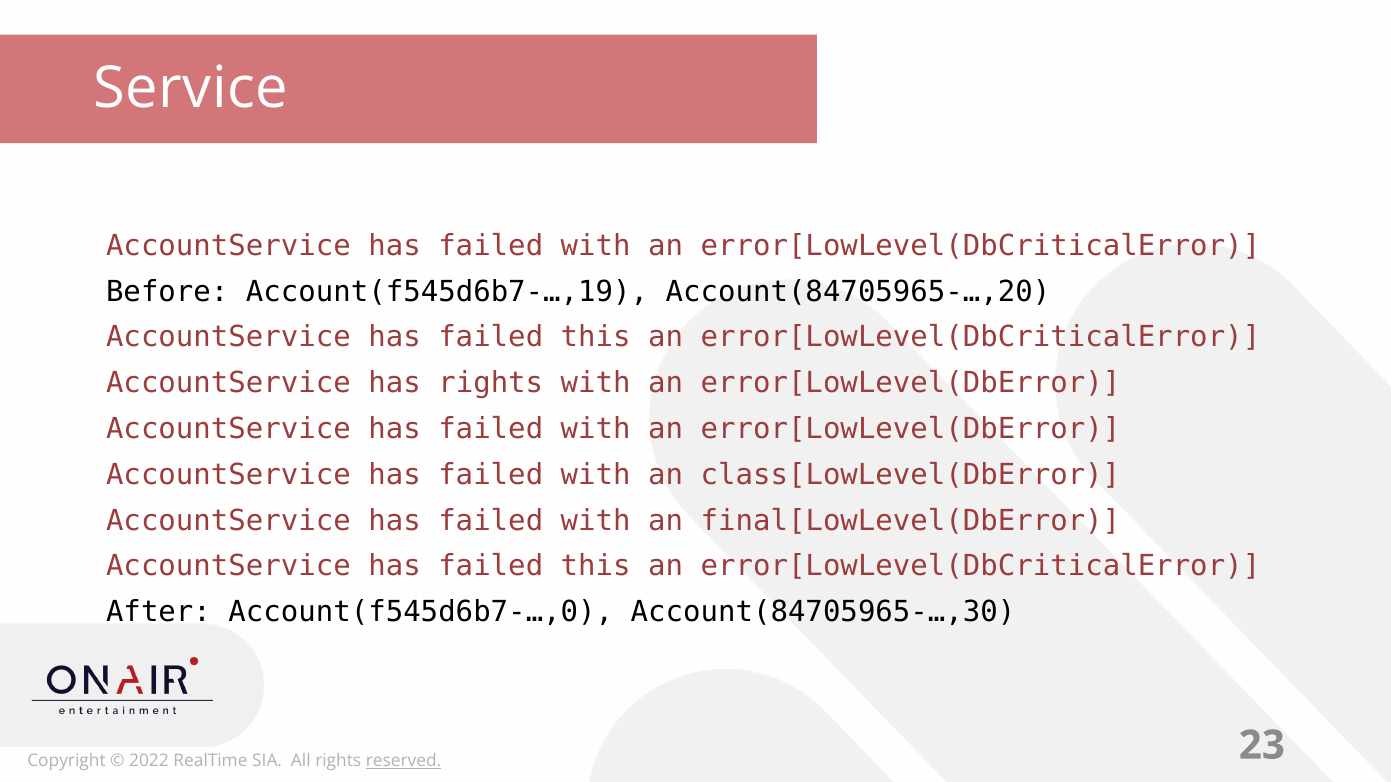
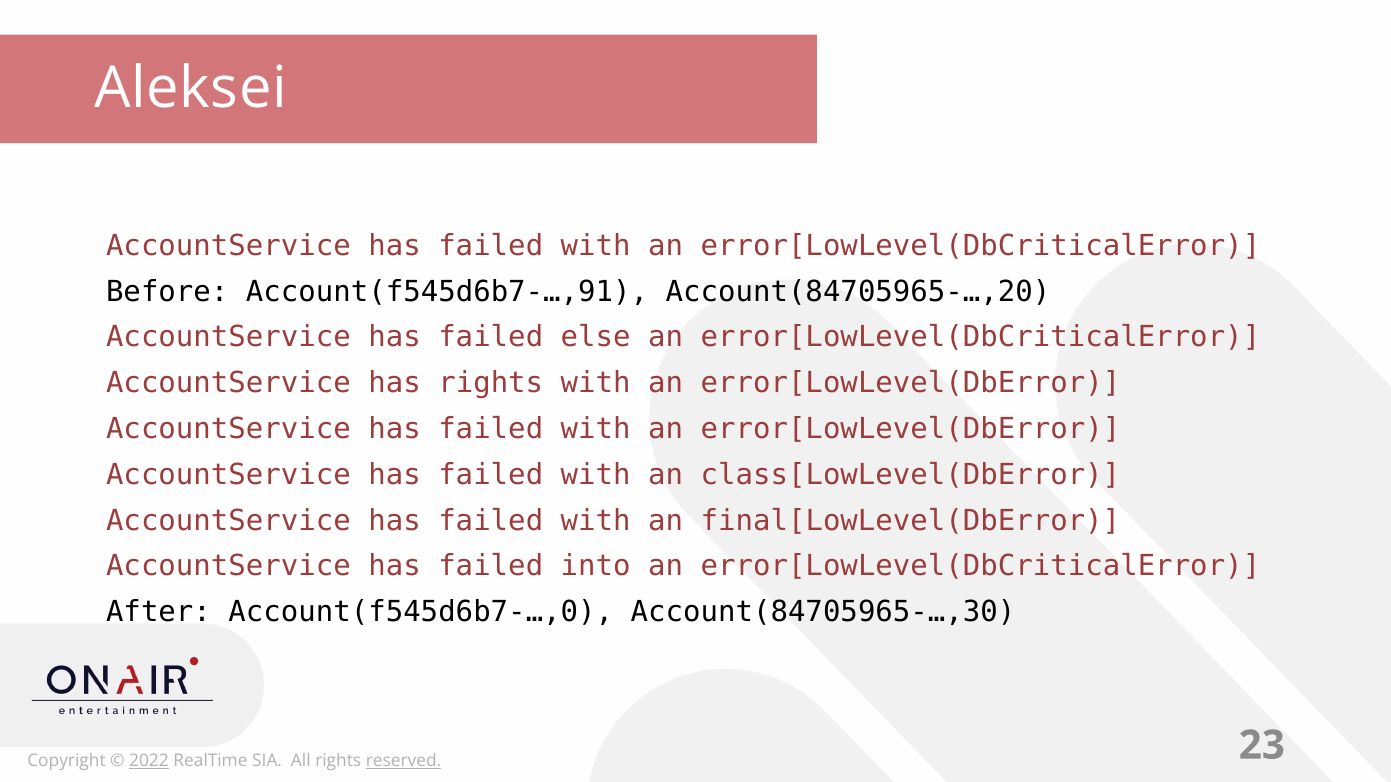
Service: Service -> Aleksei
Account(f545d6b7-…,19: Account(f545d6b7-…,19 -> Account(f545d6b7-…,91
this at (596, 338): this -> else
this at (596, 567): this -> into
2022 underline: none -> present
